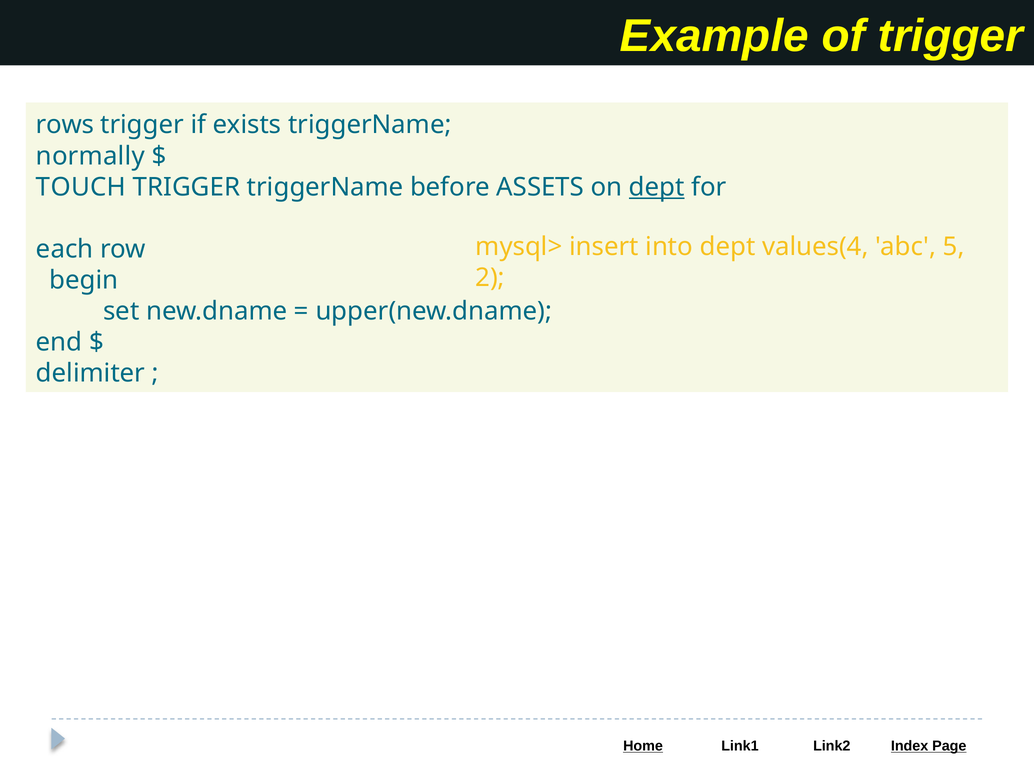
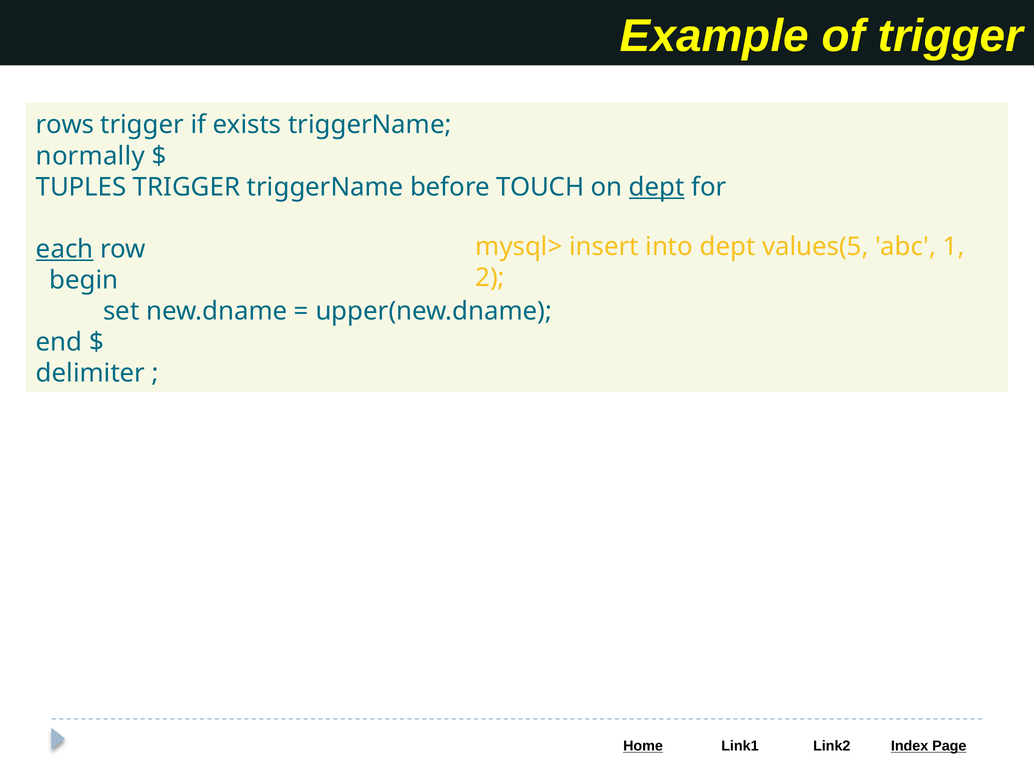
TOUCH: TOUCH -> TUPLES
ASSETS: ASSETS -> TOUCH
values(4: values(4 -> values(5
5: 5 -> 1
each underline: none -> present
